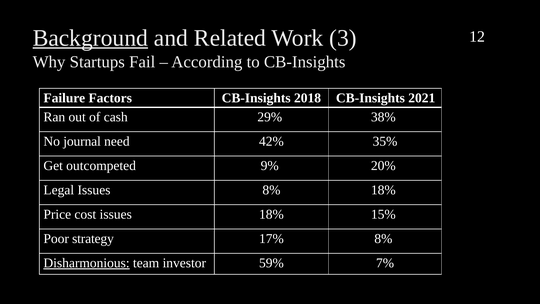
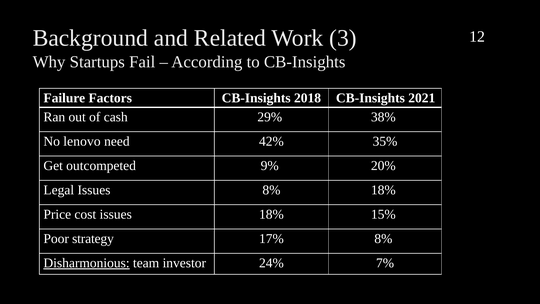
Background underline: present -> none
journal: journal -> lenovo
59%: 59% -> 24%
